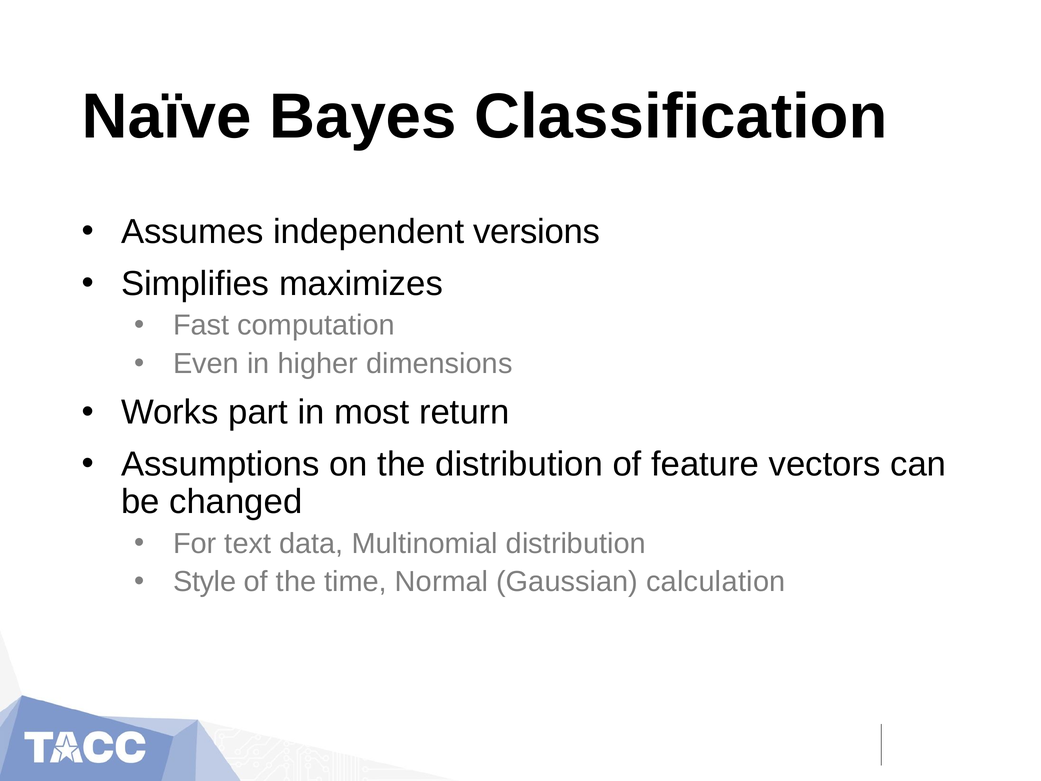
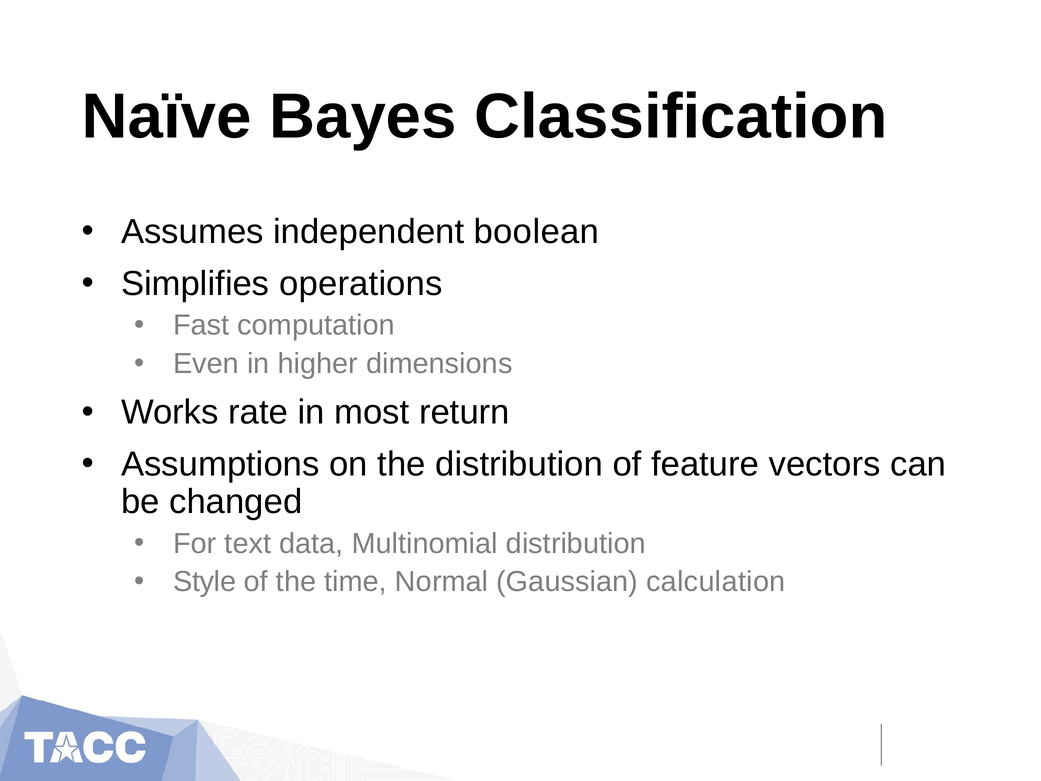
versions: versions -> boolean
maximizes: maximizes -> operations
part: part -> rate
